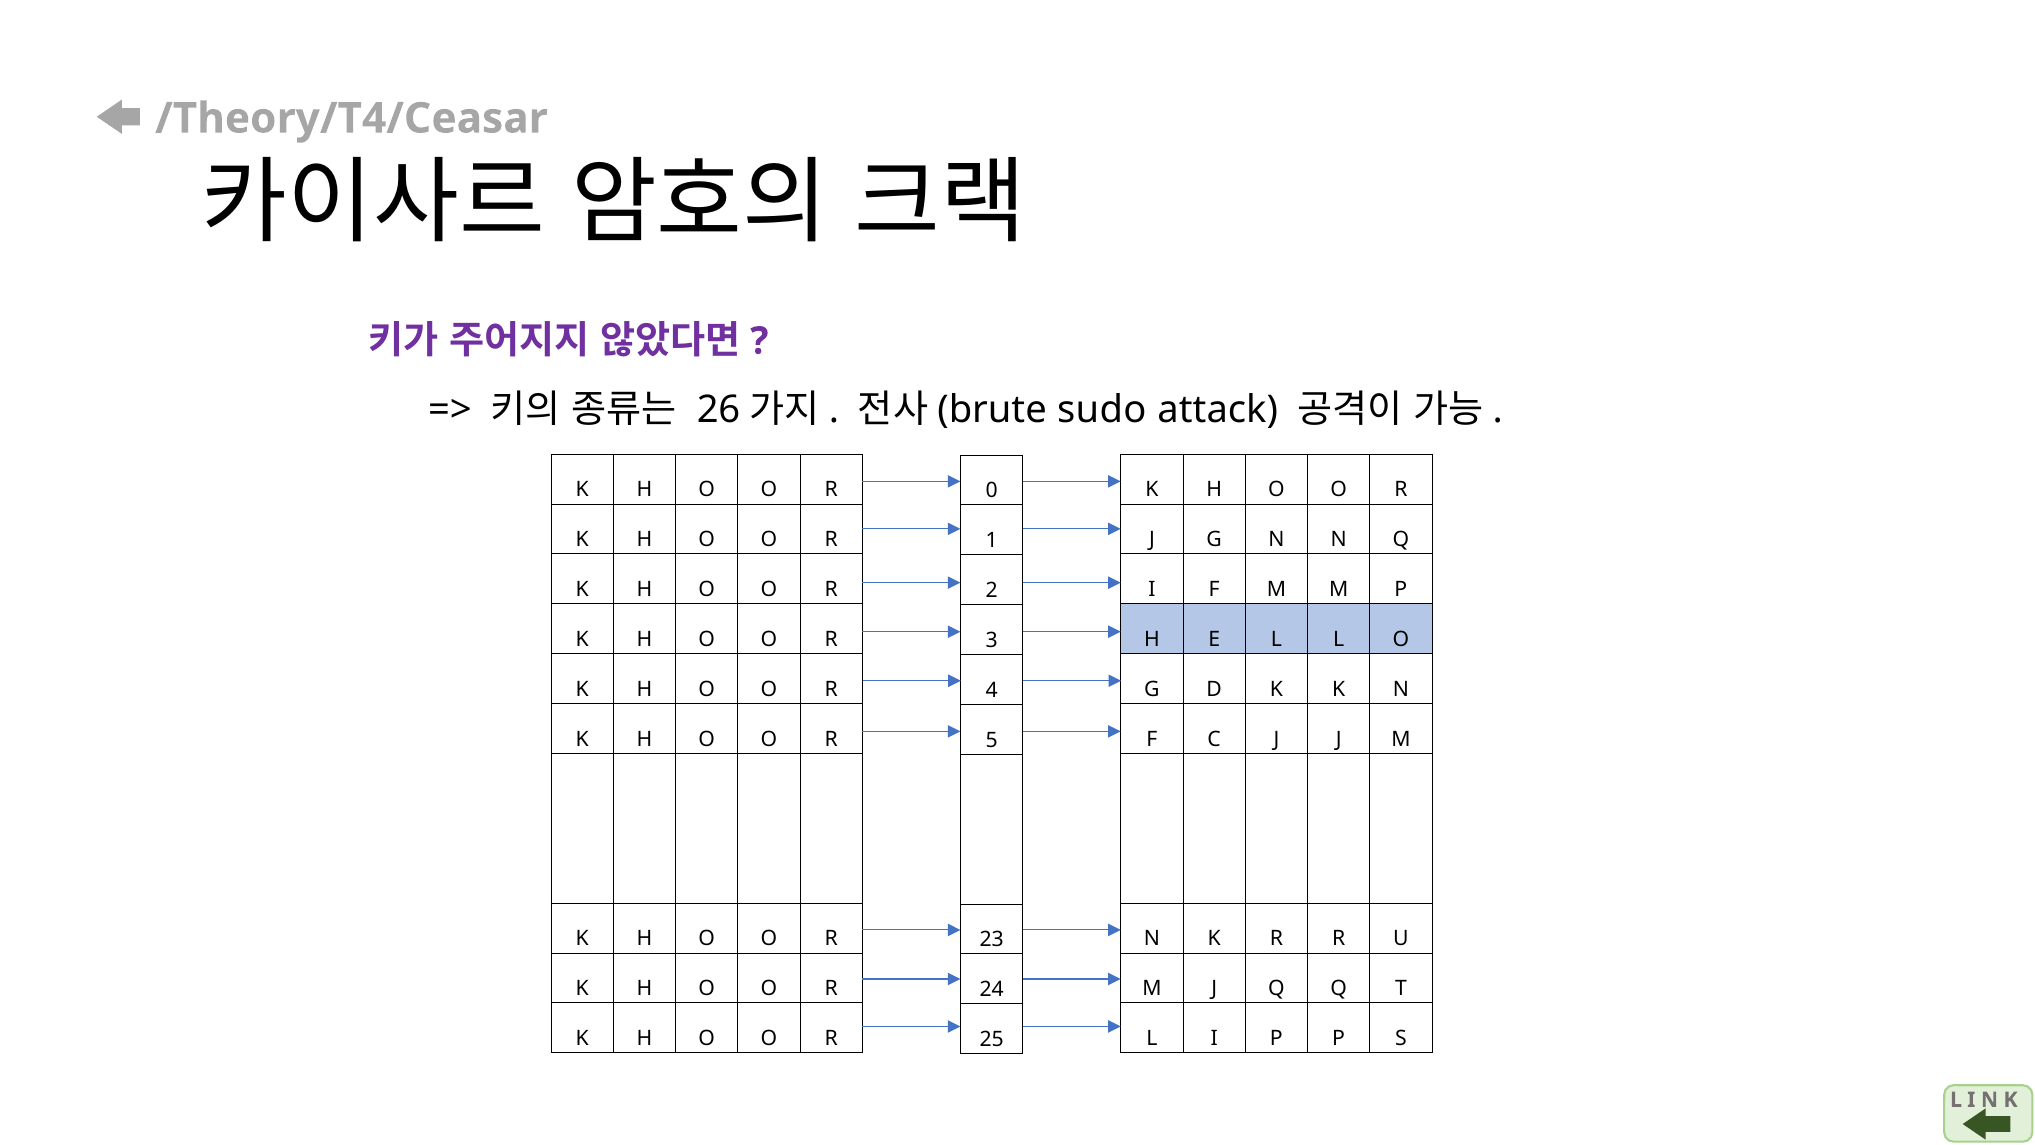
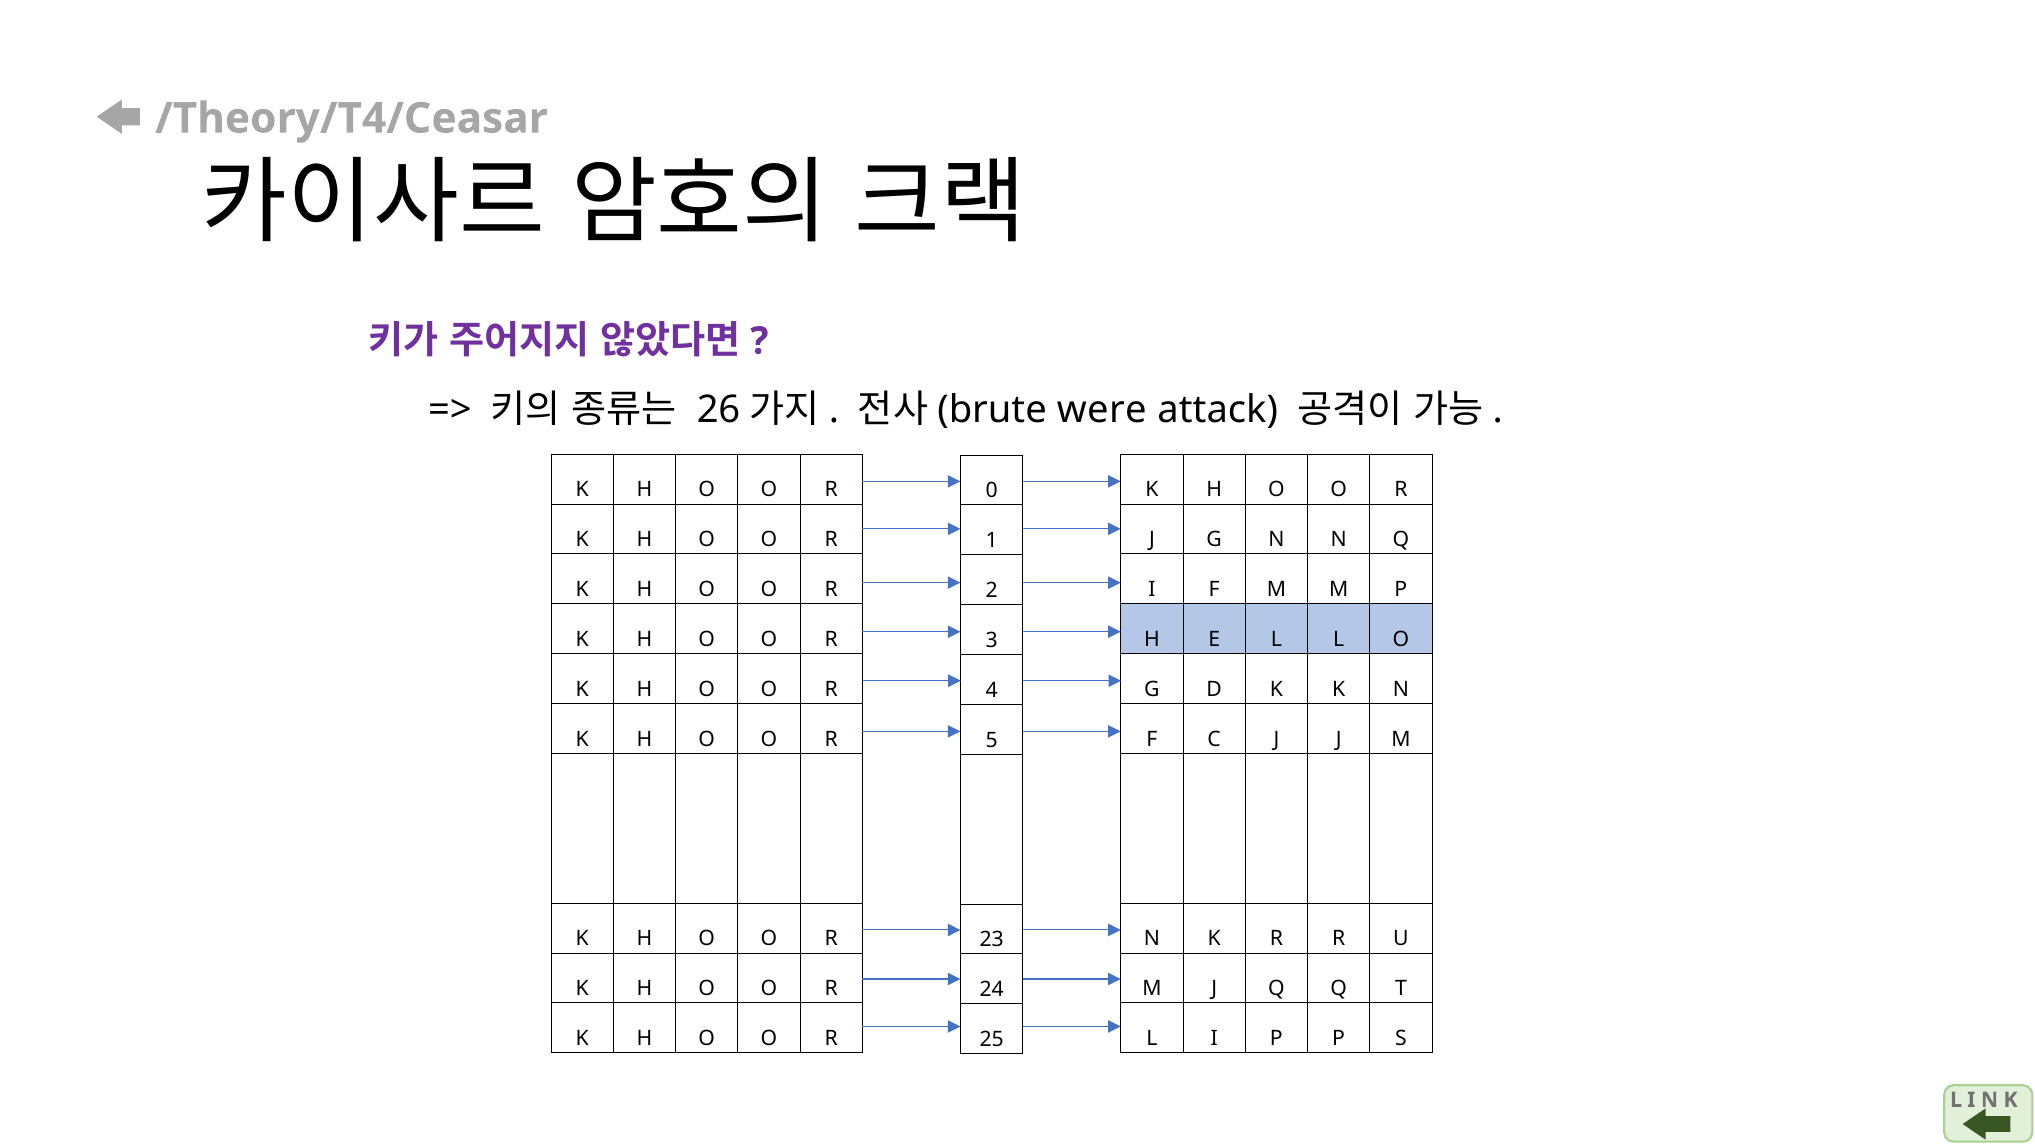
sudo: sudo -> were
